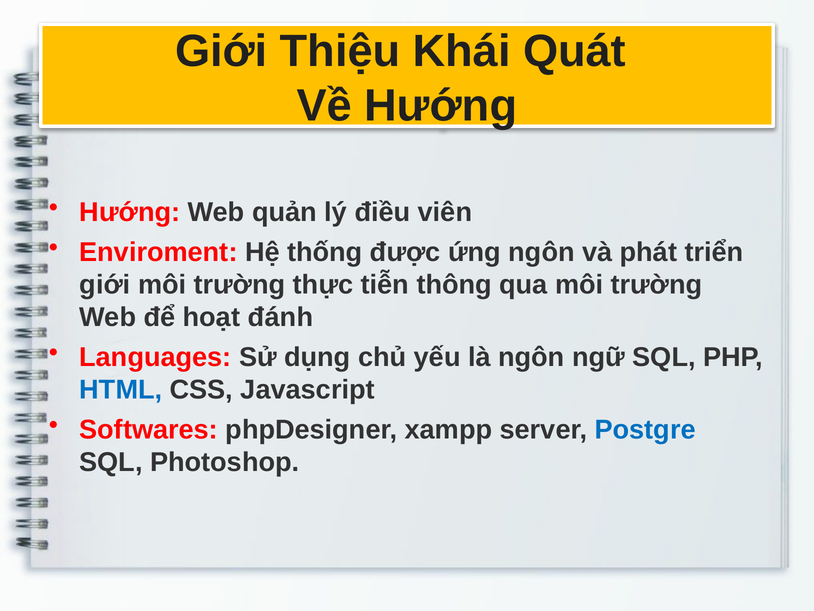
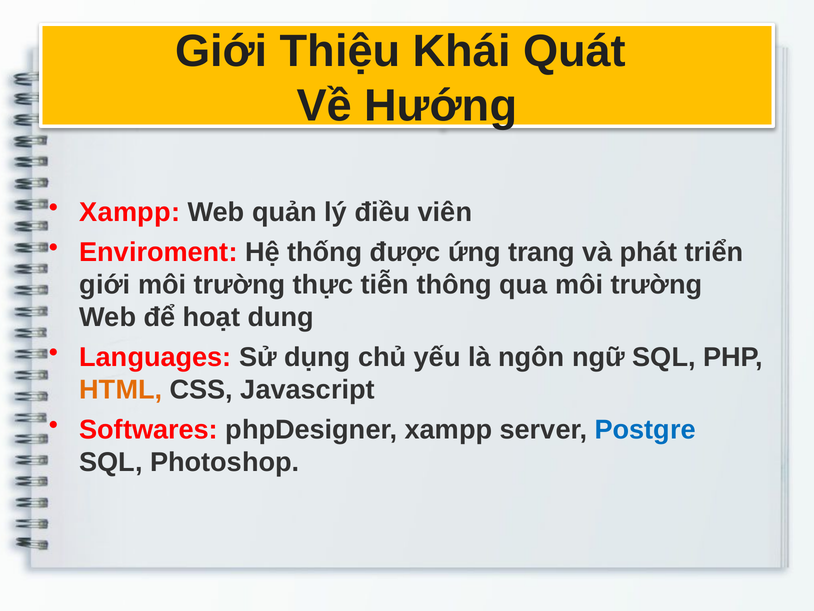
Hướng at (130, 212): Hướng -> Xampp
ứng ngôn: ngôn -> trang
đánh: đánh -> dung
HTML colour: blue -> orange
